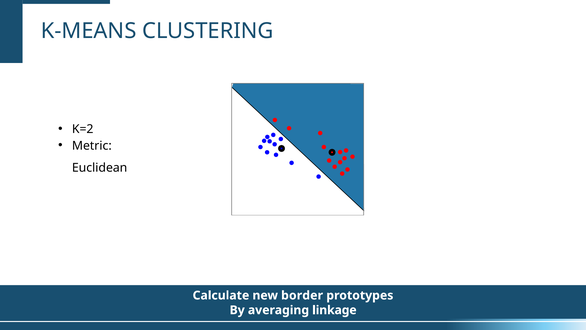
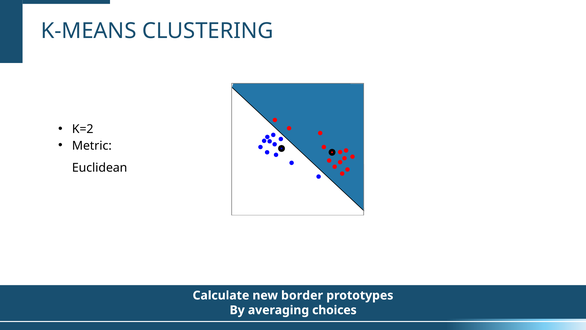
linkage: linkage -> choices
